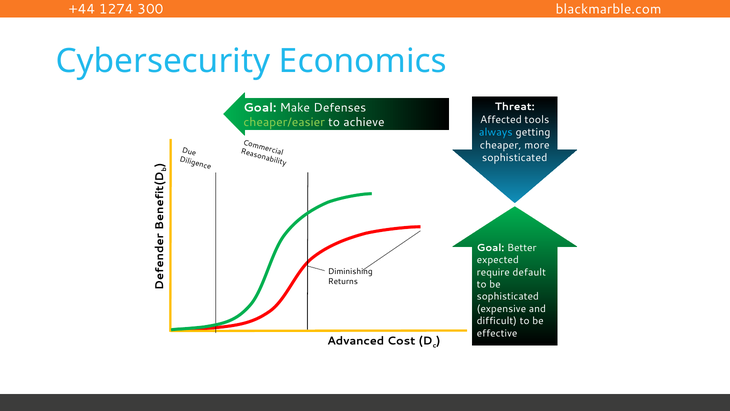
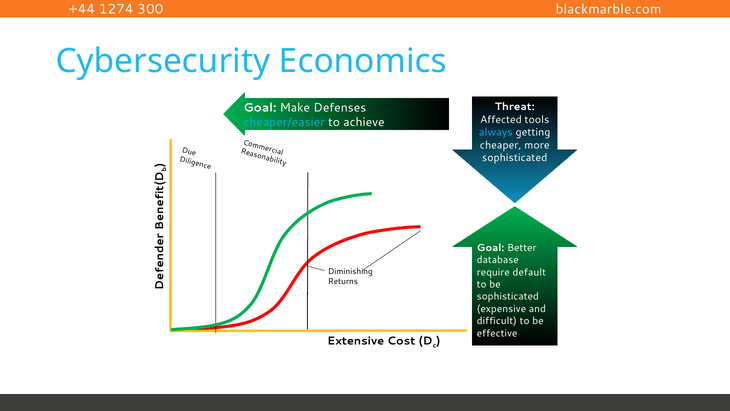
cheaper/easier colour: light green -> light blue
expected: expected -> database
Advanced: Advanced -> Extensive
